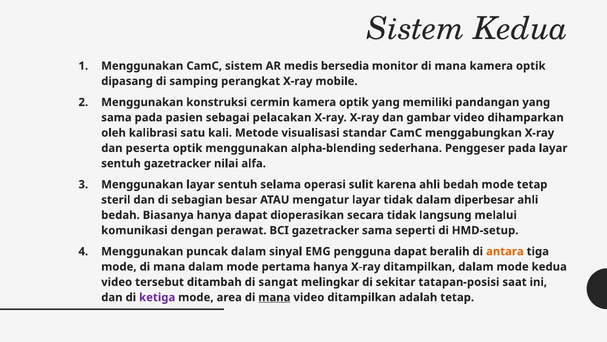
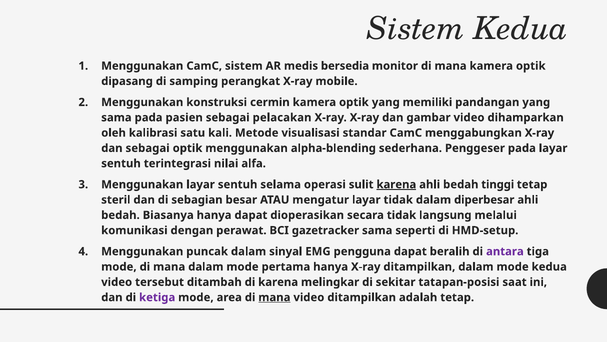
dan peserta: peserta -> sebagai
sentuh gazetracker: gazetracker -> terintegrasi
karena at (396, 184) underline: none -> present
bedah mode: mode -> tinggi
antara colour: orange -> purple
di sangat: sangat -> karena
